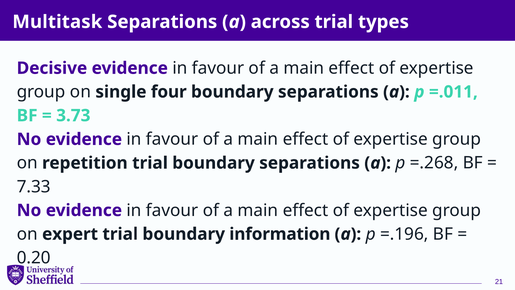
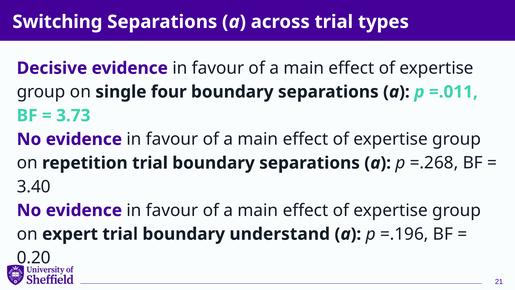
Multitask: Multitask -> Switching
7.33: 7.33 -> 3.40
information: information -> understand
